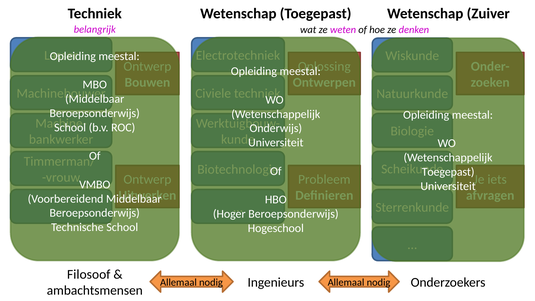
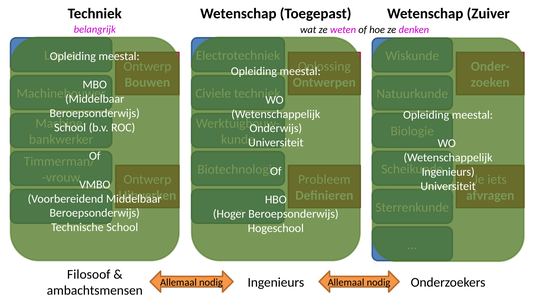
Toegepast at (448, 172): Toegepast -> Ingenieurs
